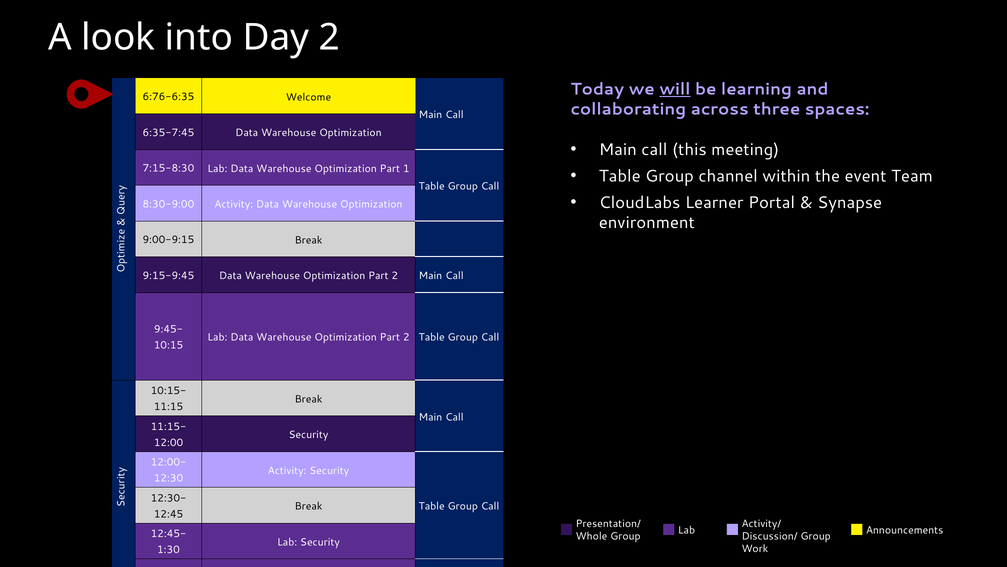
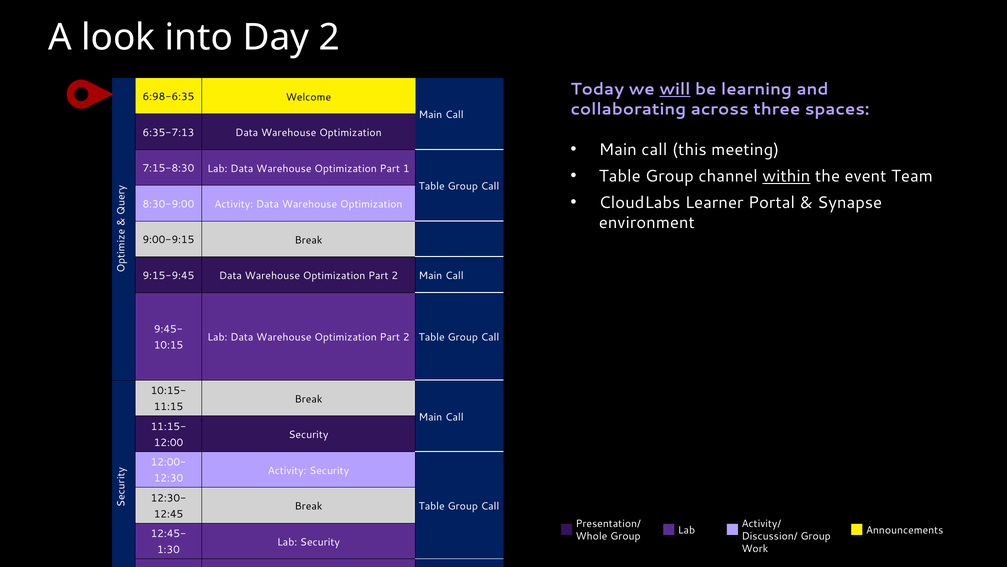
6:76-6:35: 6:76-6:35 -> 6:98-6:35
6:35-7:45: 6:35-7:45 -> 6:35-7:13
within underline: none -> present
